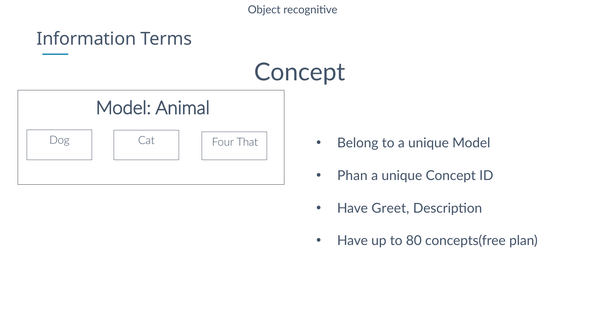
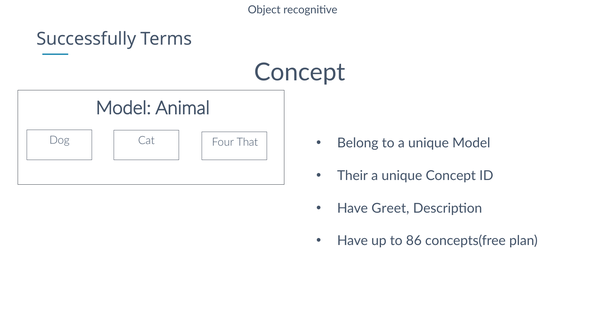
Information: Information -> Successfully
Phan: Phan -> Their
80: 80 -> 86
